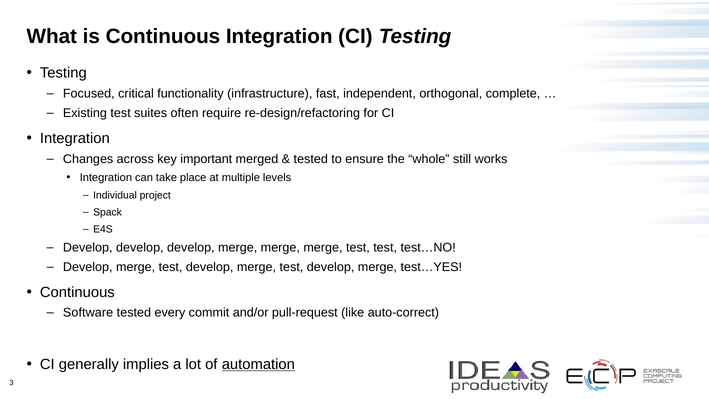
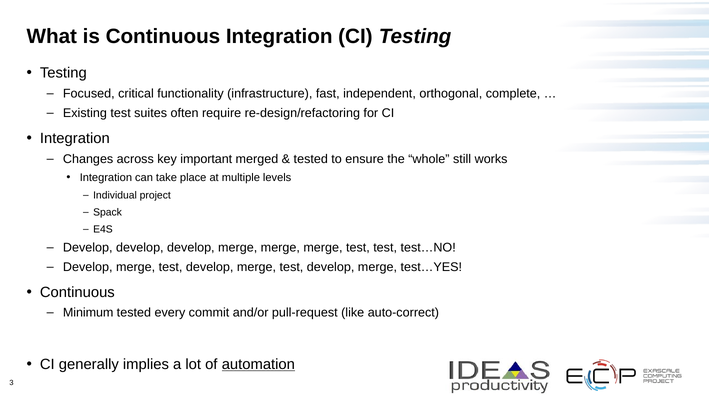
Software: Software -> Minimum
